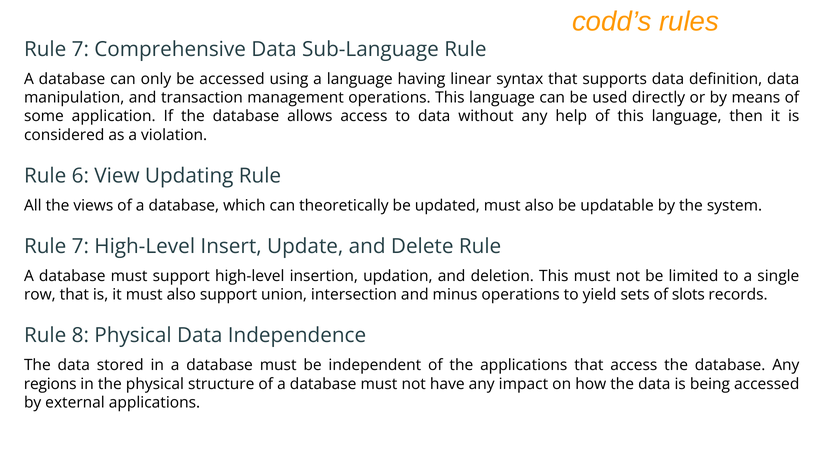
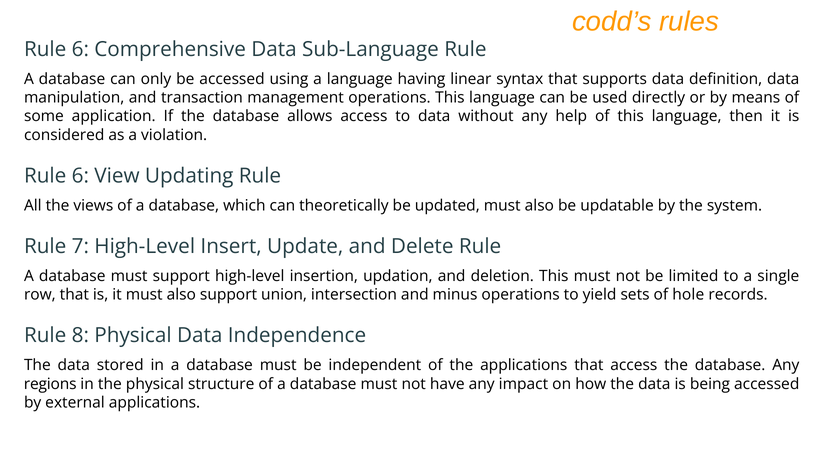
7 at (80, 49): 7 -> 6
slots: slots -> hole
